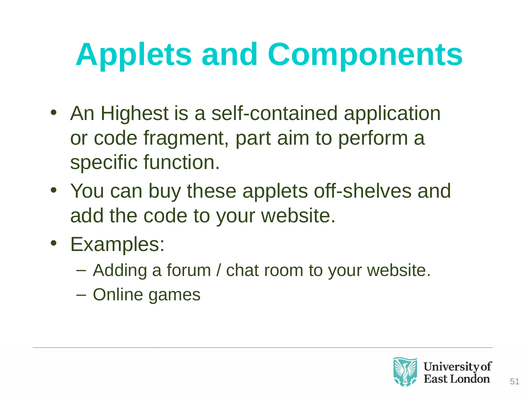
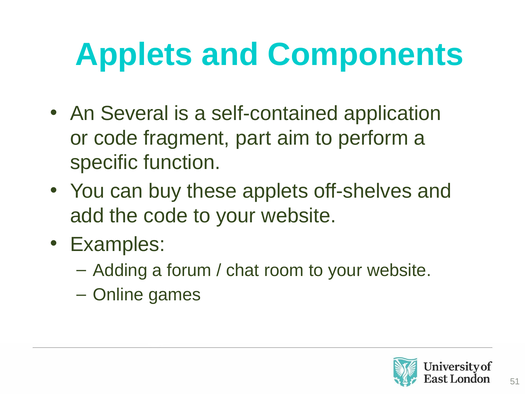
Highest: Highest -> Several
